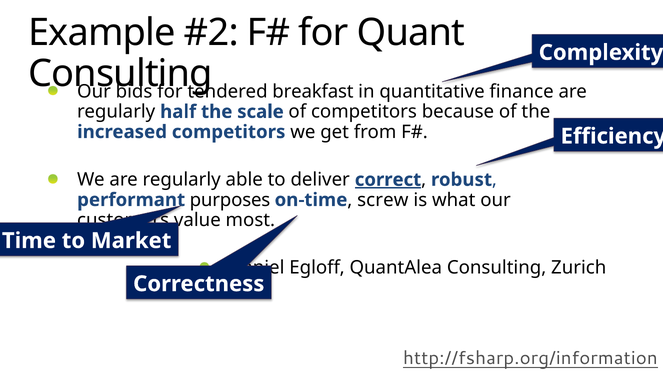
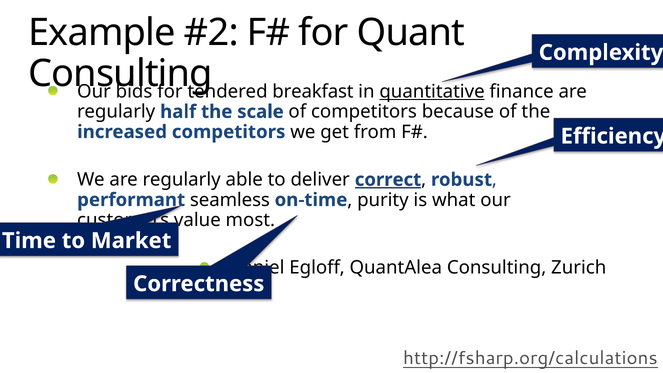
quantitative underline: none -> present
purposes: purposes -> seamless
screw: screw -> purity
http://fsharp.org/information: http://fsharp.org/information -> http://fsharp.org/calculations
